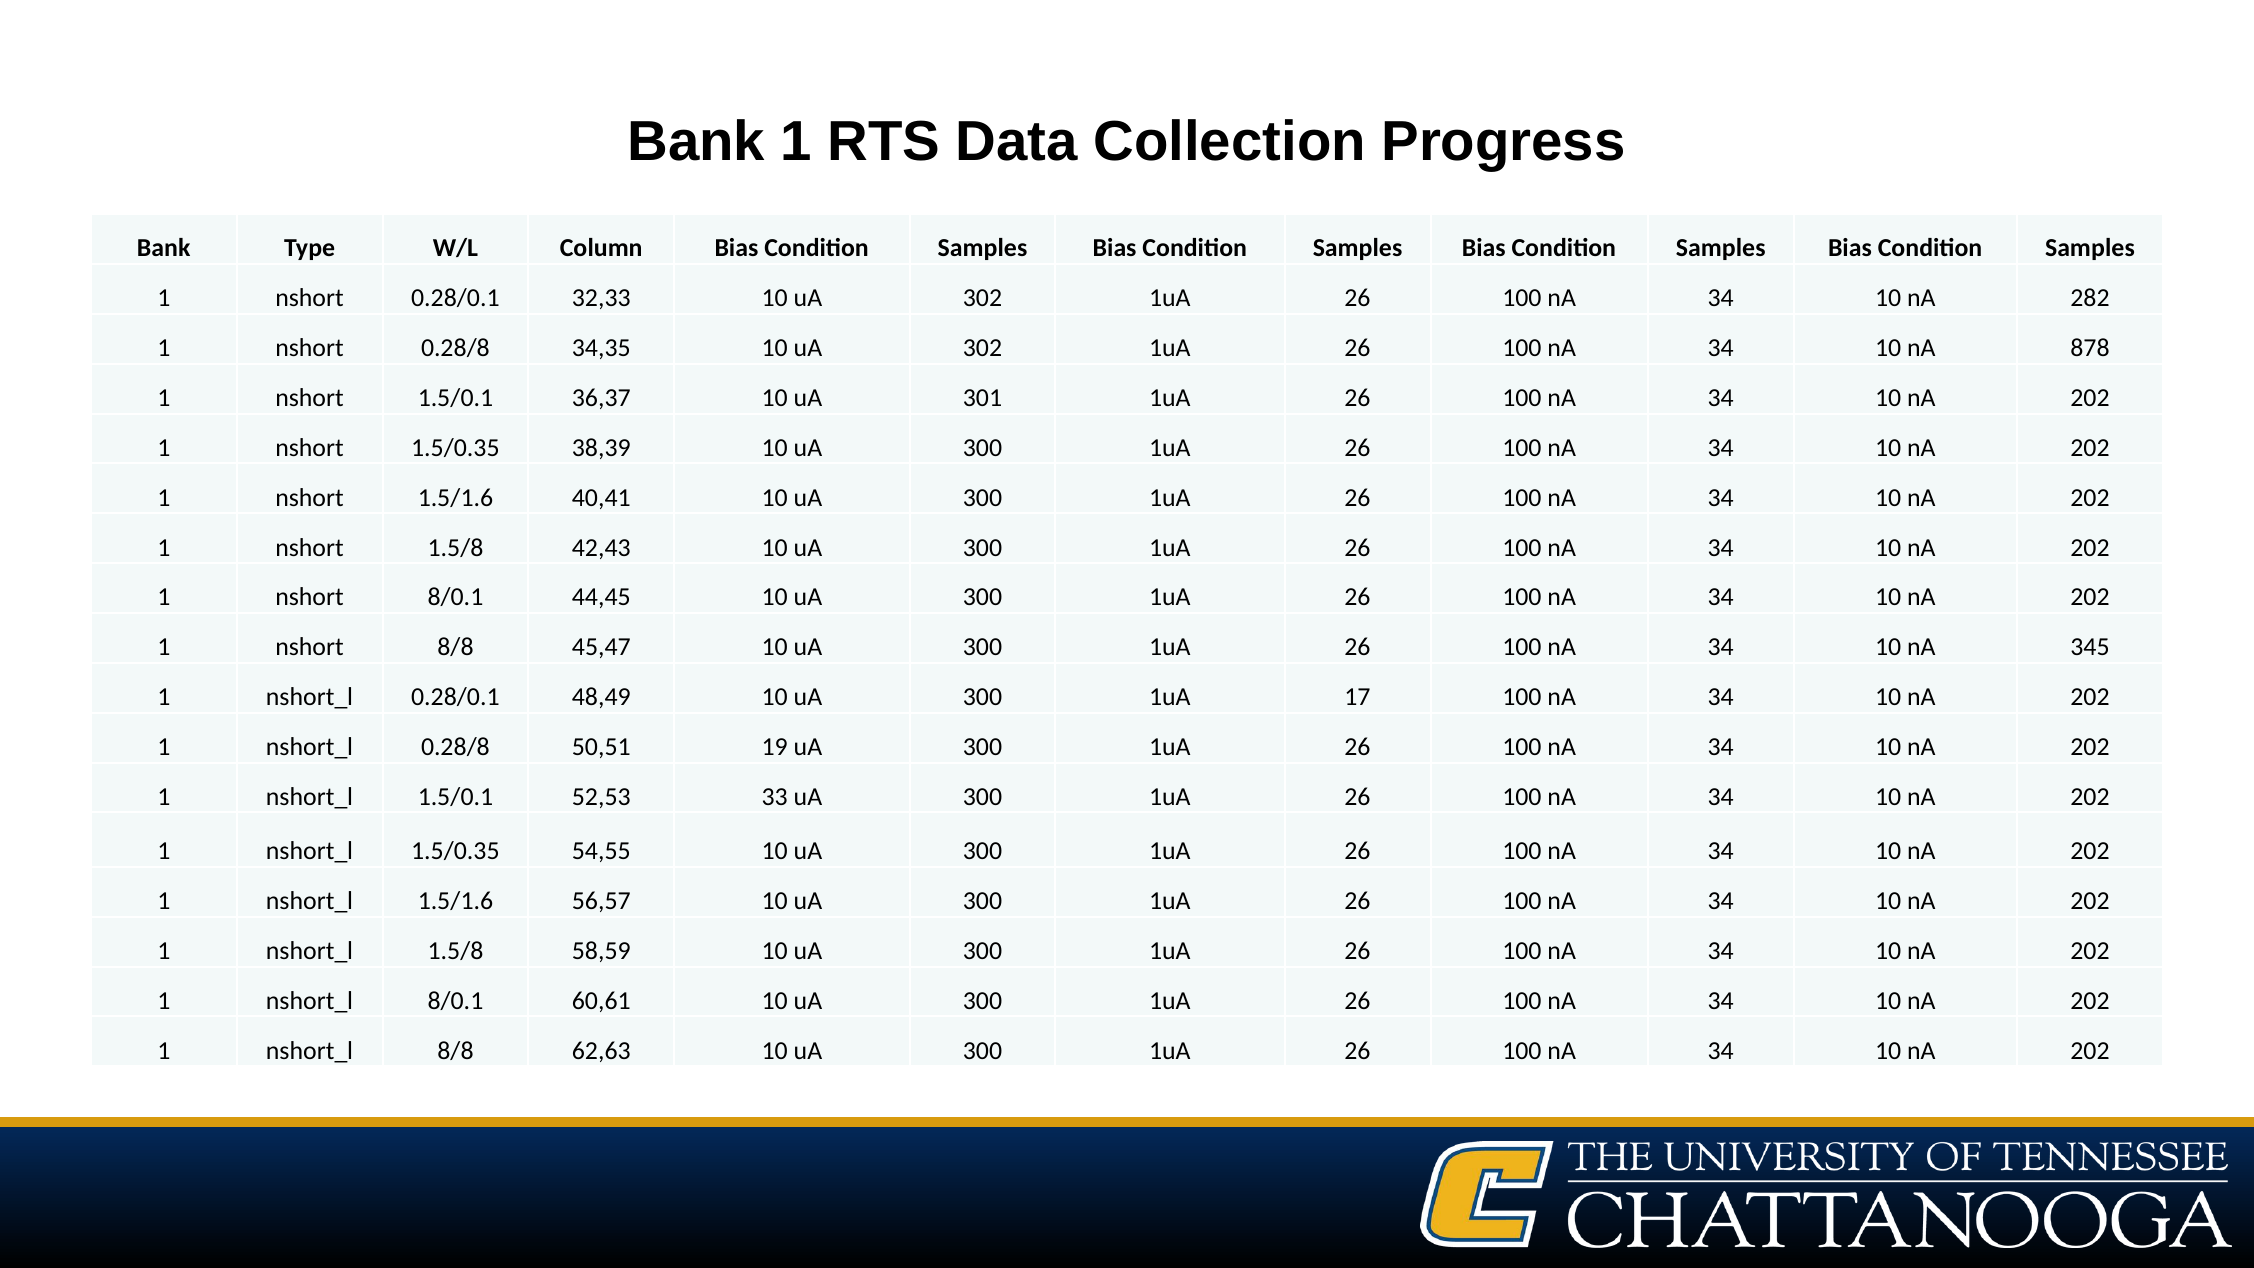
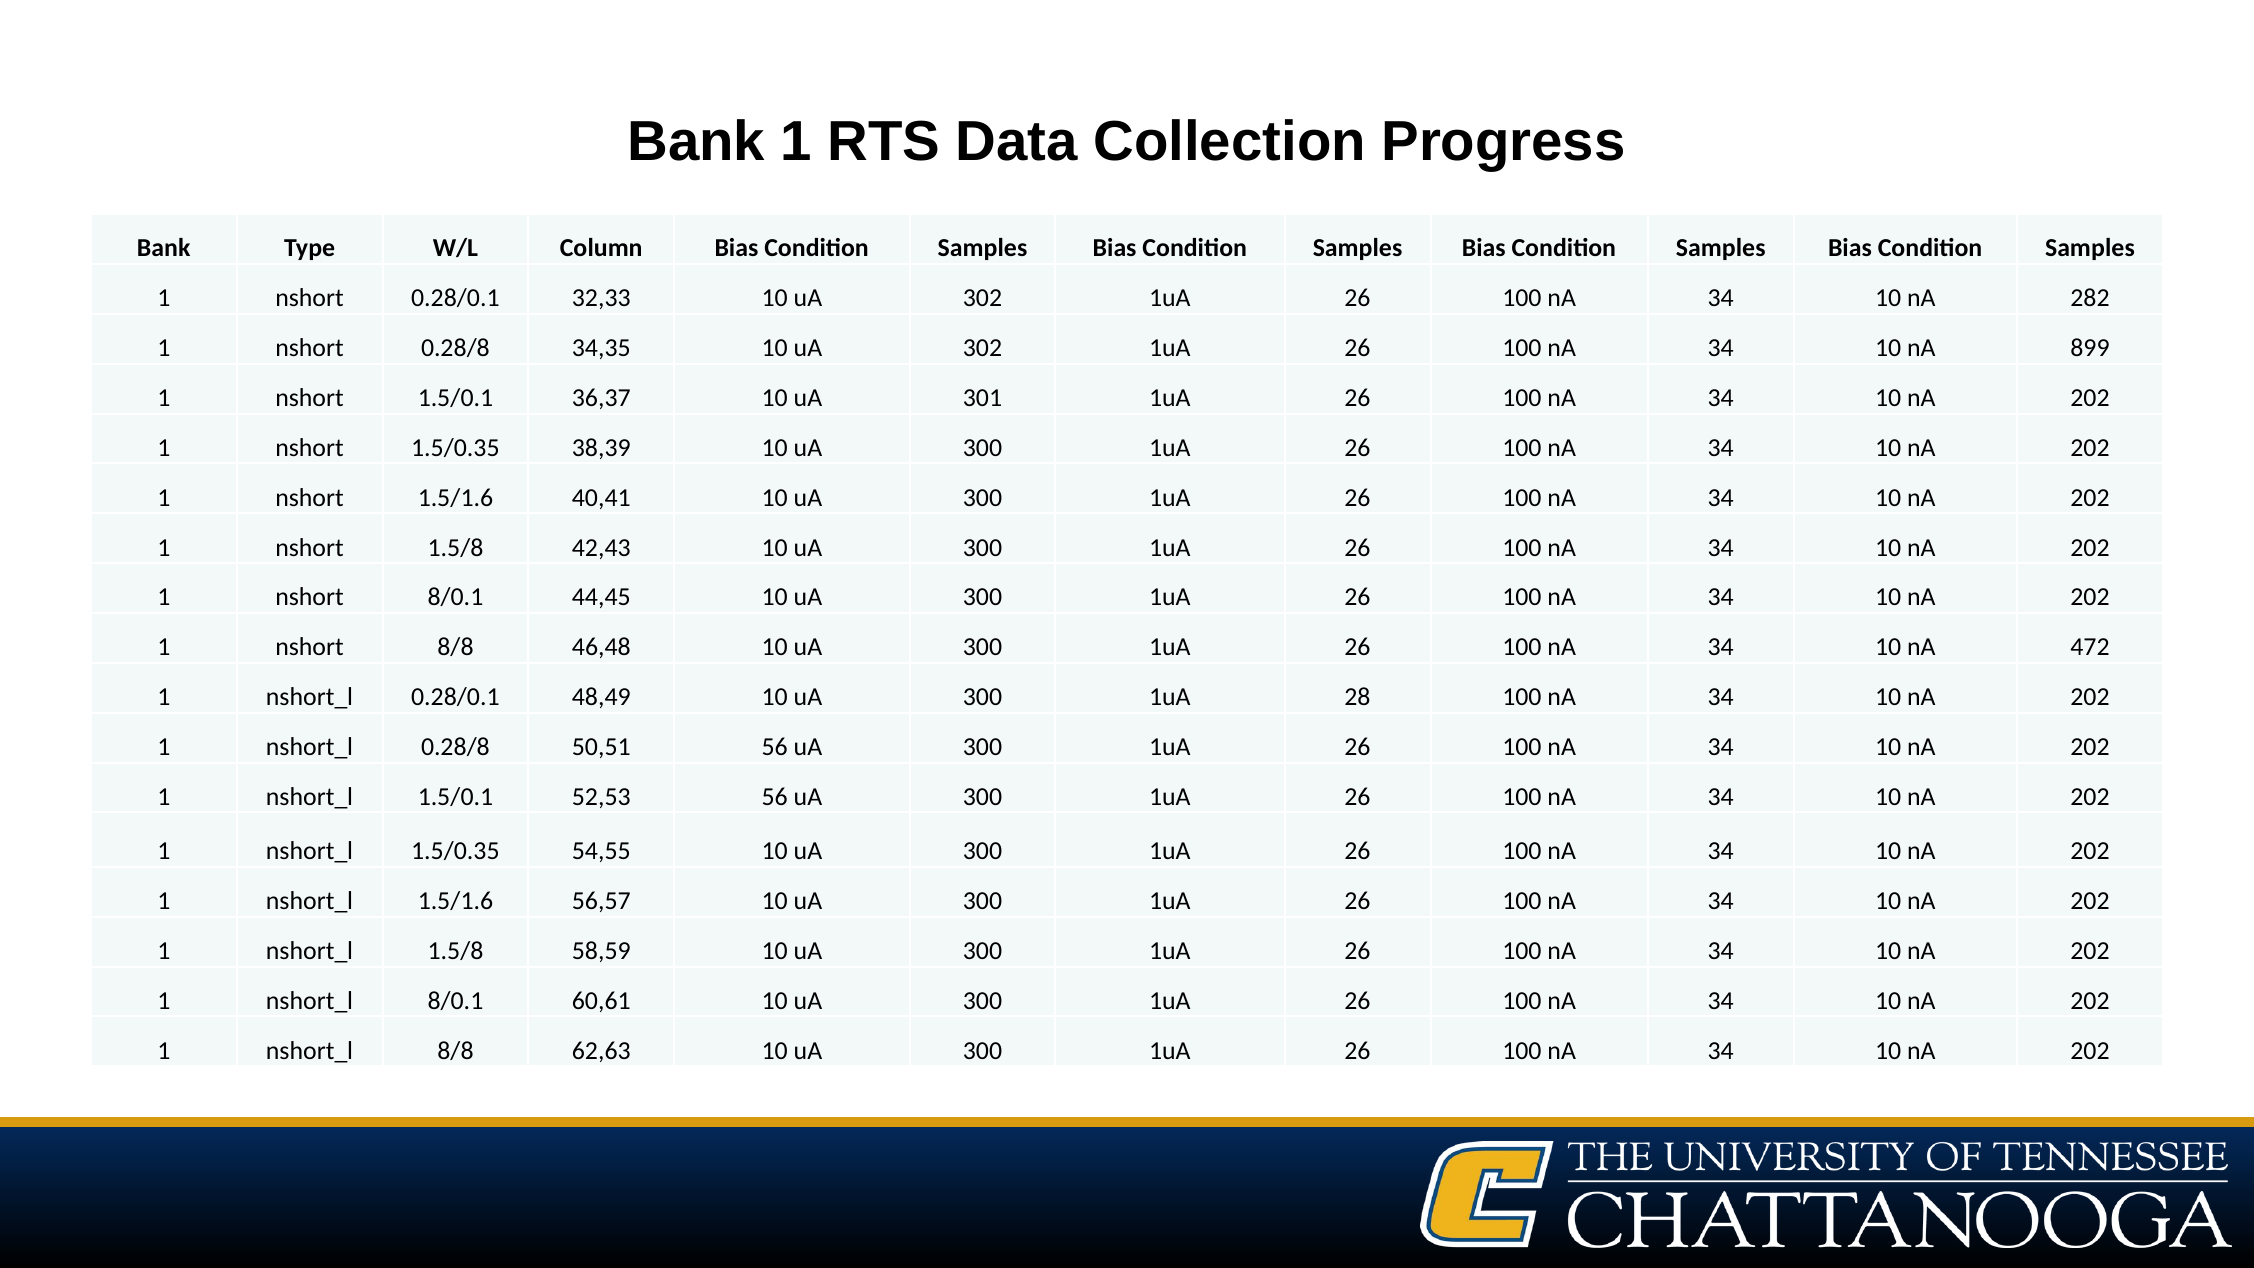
878: 878 -> 899
45,47: 45,47 -> 46,48
345: 345 -> 472
17: 17 -> 28
50,51 19: 19 -> 56
52,53 33: 33 -> 56
